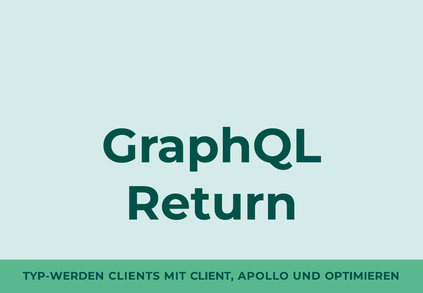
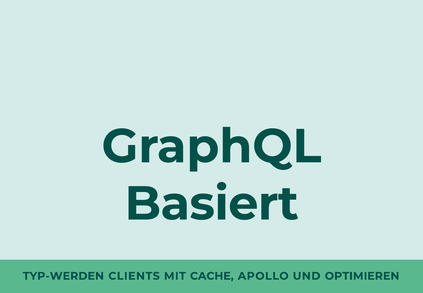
Return: Return -> Basiert
CLIENT: CLIENT -> CACHE
